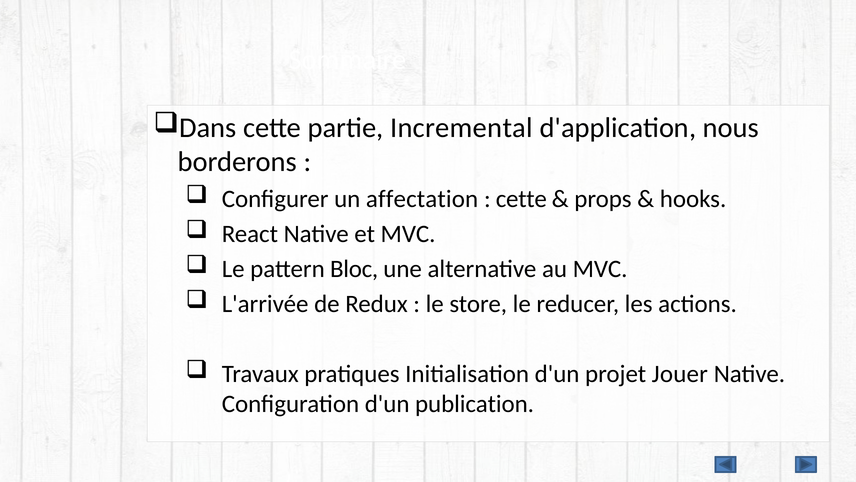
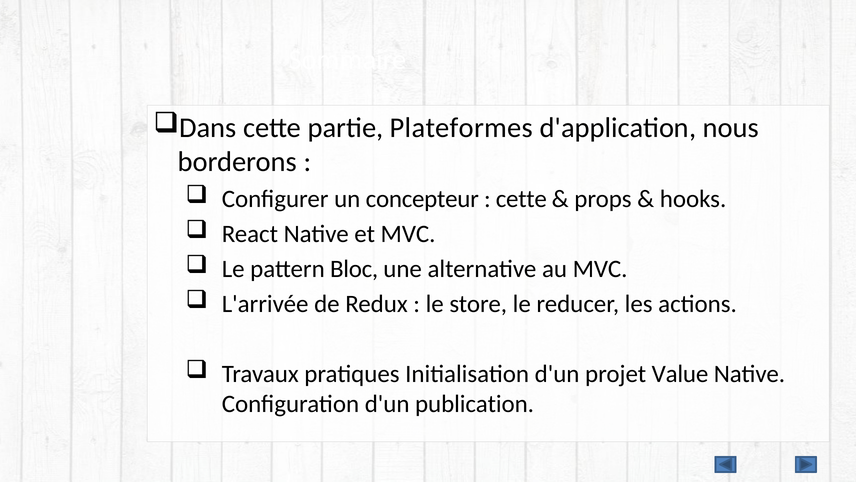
Incremental: Incremental -> Plateformes
affectation: affectation -> concepteur
Jouer: Jouer -> Value
